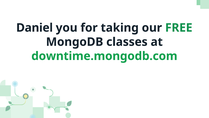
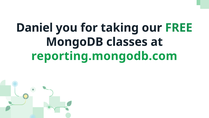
downtime.mongodb.com: downtime.mongodb.com -> reporting.mongodb.com
